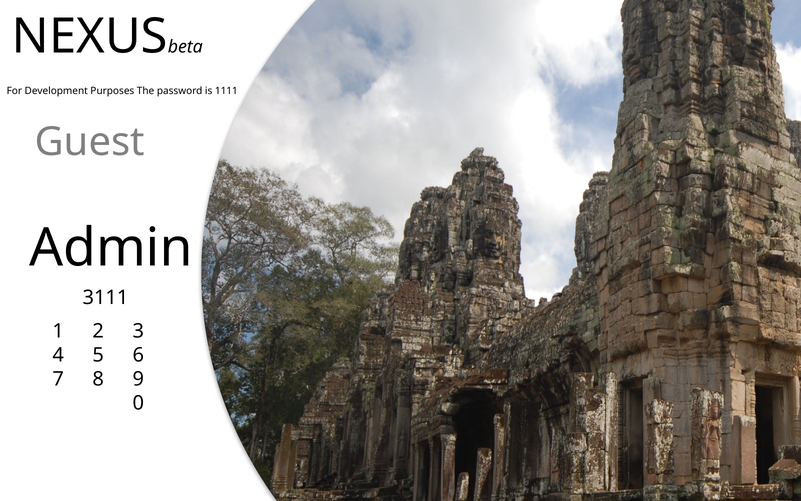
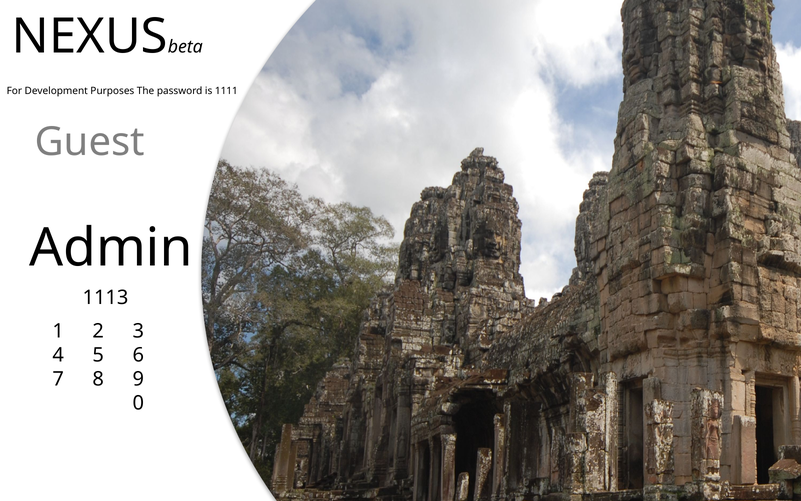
3111: 3111 -> 1113
